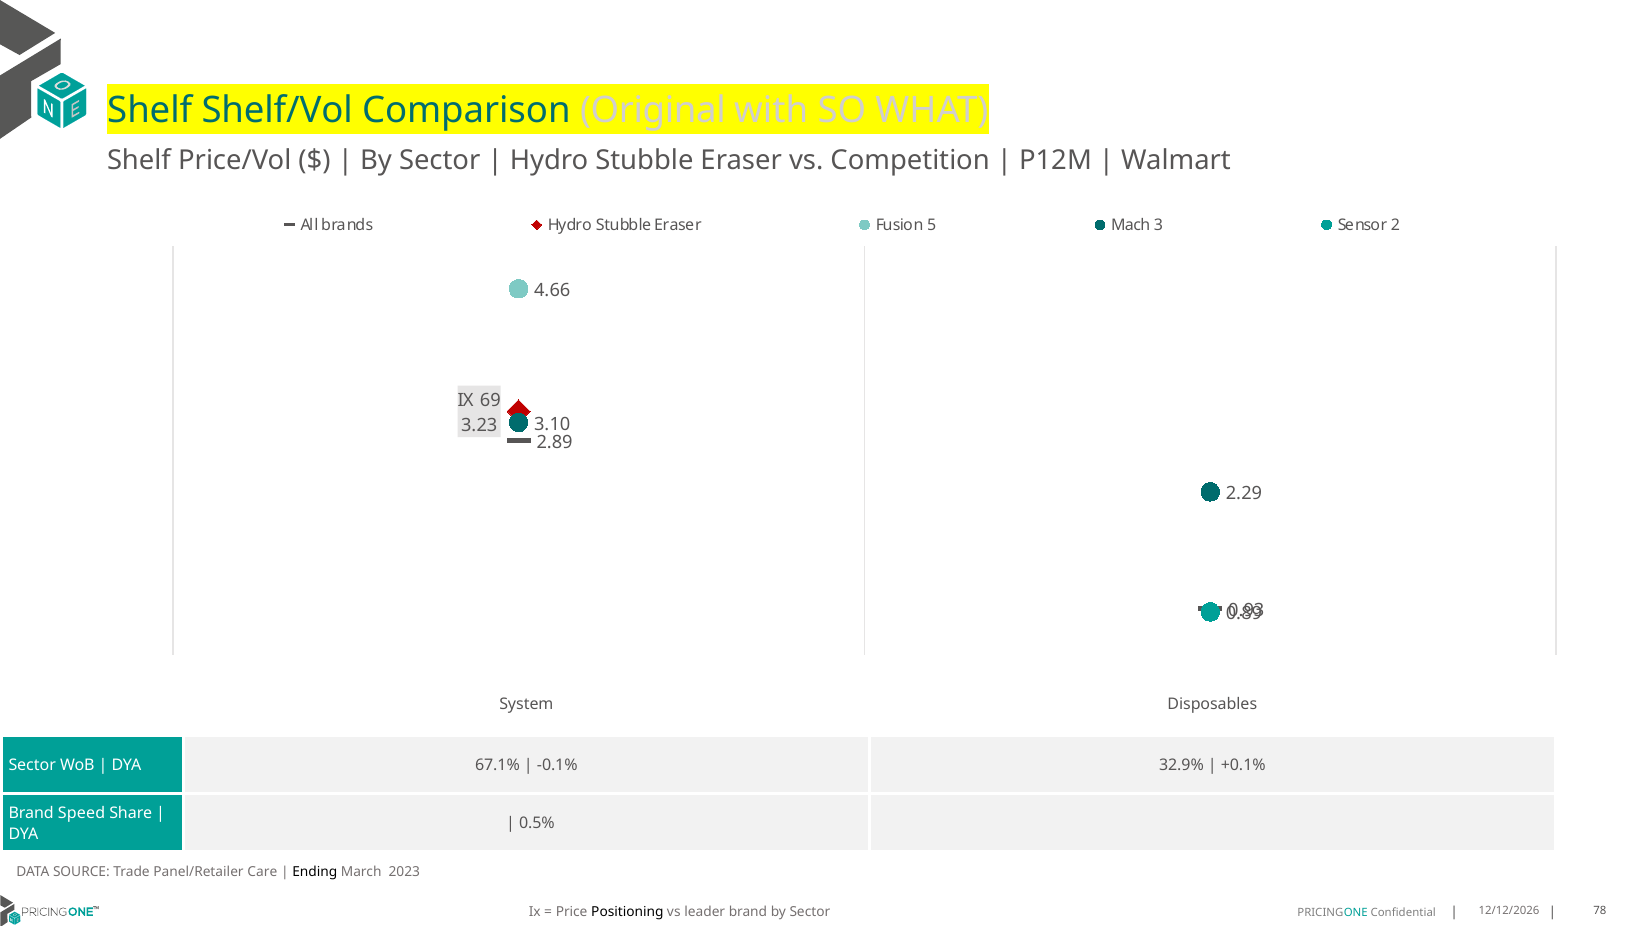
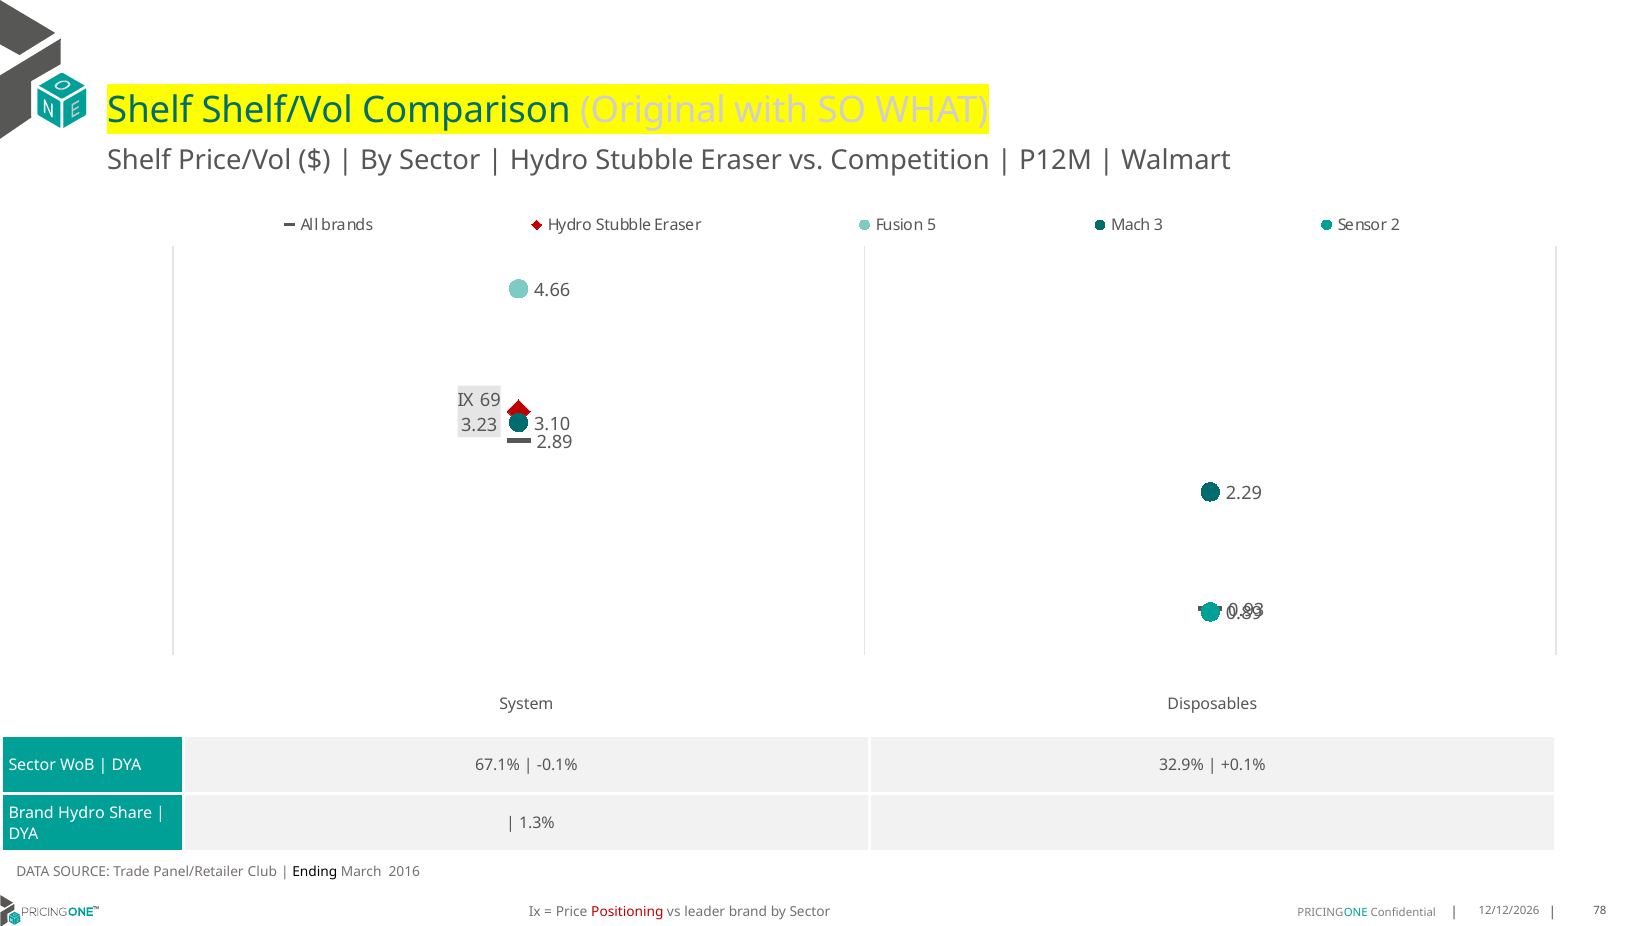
Brand Speed: Speed -> Hydro
0.5%: 0.5% -> 1.3%
Care: Care -> Club
2023: 2023 -> 2016
Positioning colour: black -> red
